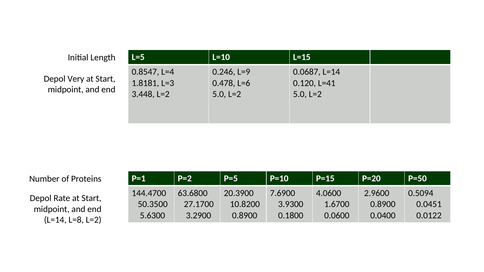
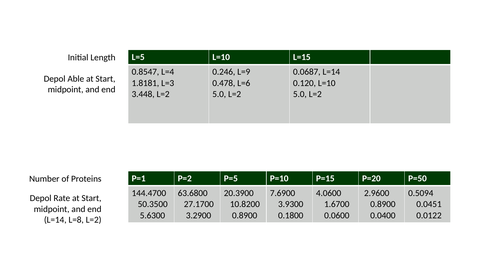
Very: Very -> Able
0.120 L=41: L=41 -> L=10
